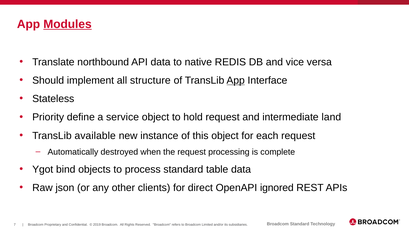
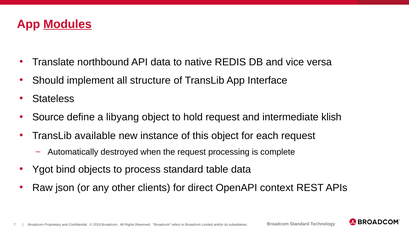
App at (236, 80) underline: present -> none
Priority: Priority -> Source
service: service -> libyang
land: land -> klish
ignored: ignored -> context
